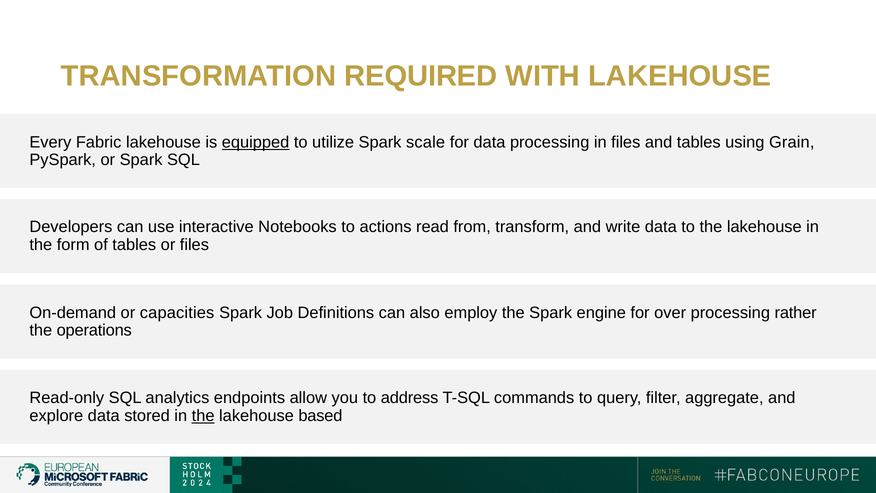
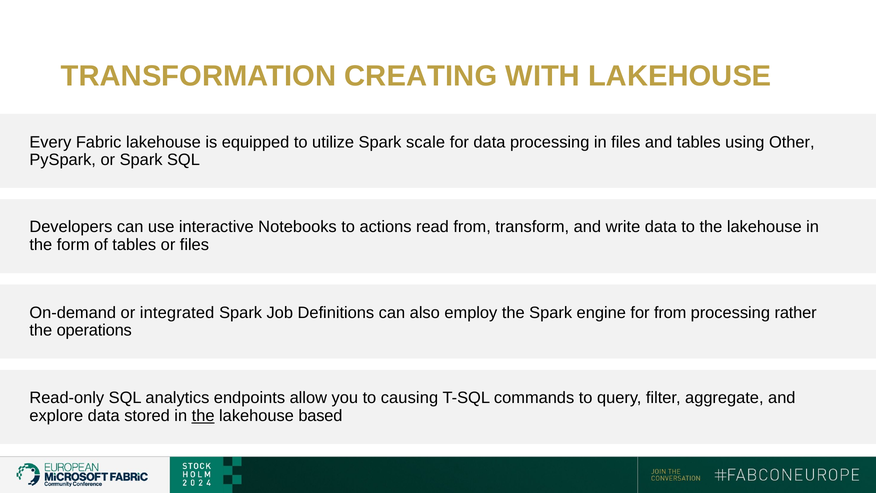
REQUIRED: REQUIRED -> CREATING
equipped underline: present -> none
Grain: Grain -> Other
capacities: capacities -> integrated
for over: over -> from
address: address -> causing
